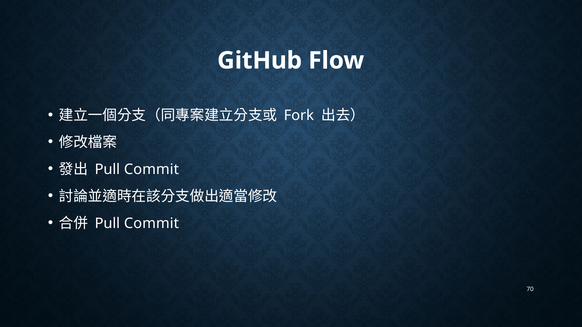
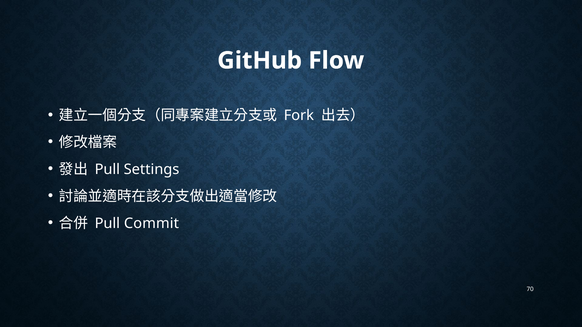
Commit at (151, 170): Commit -> Settings
